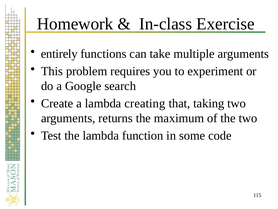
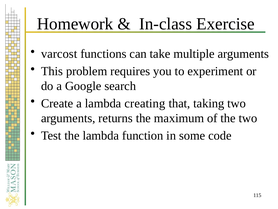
entirely: entirely -> varcost
